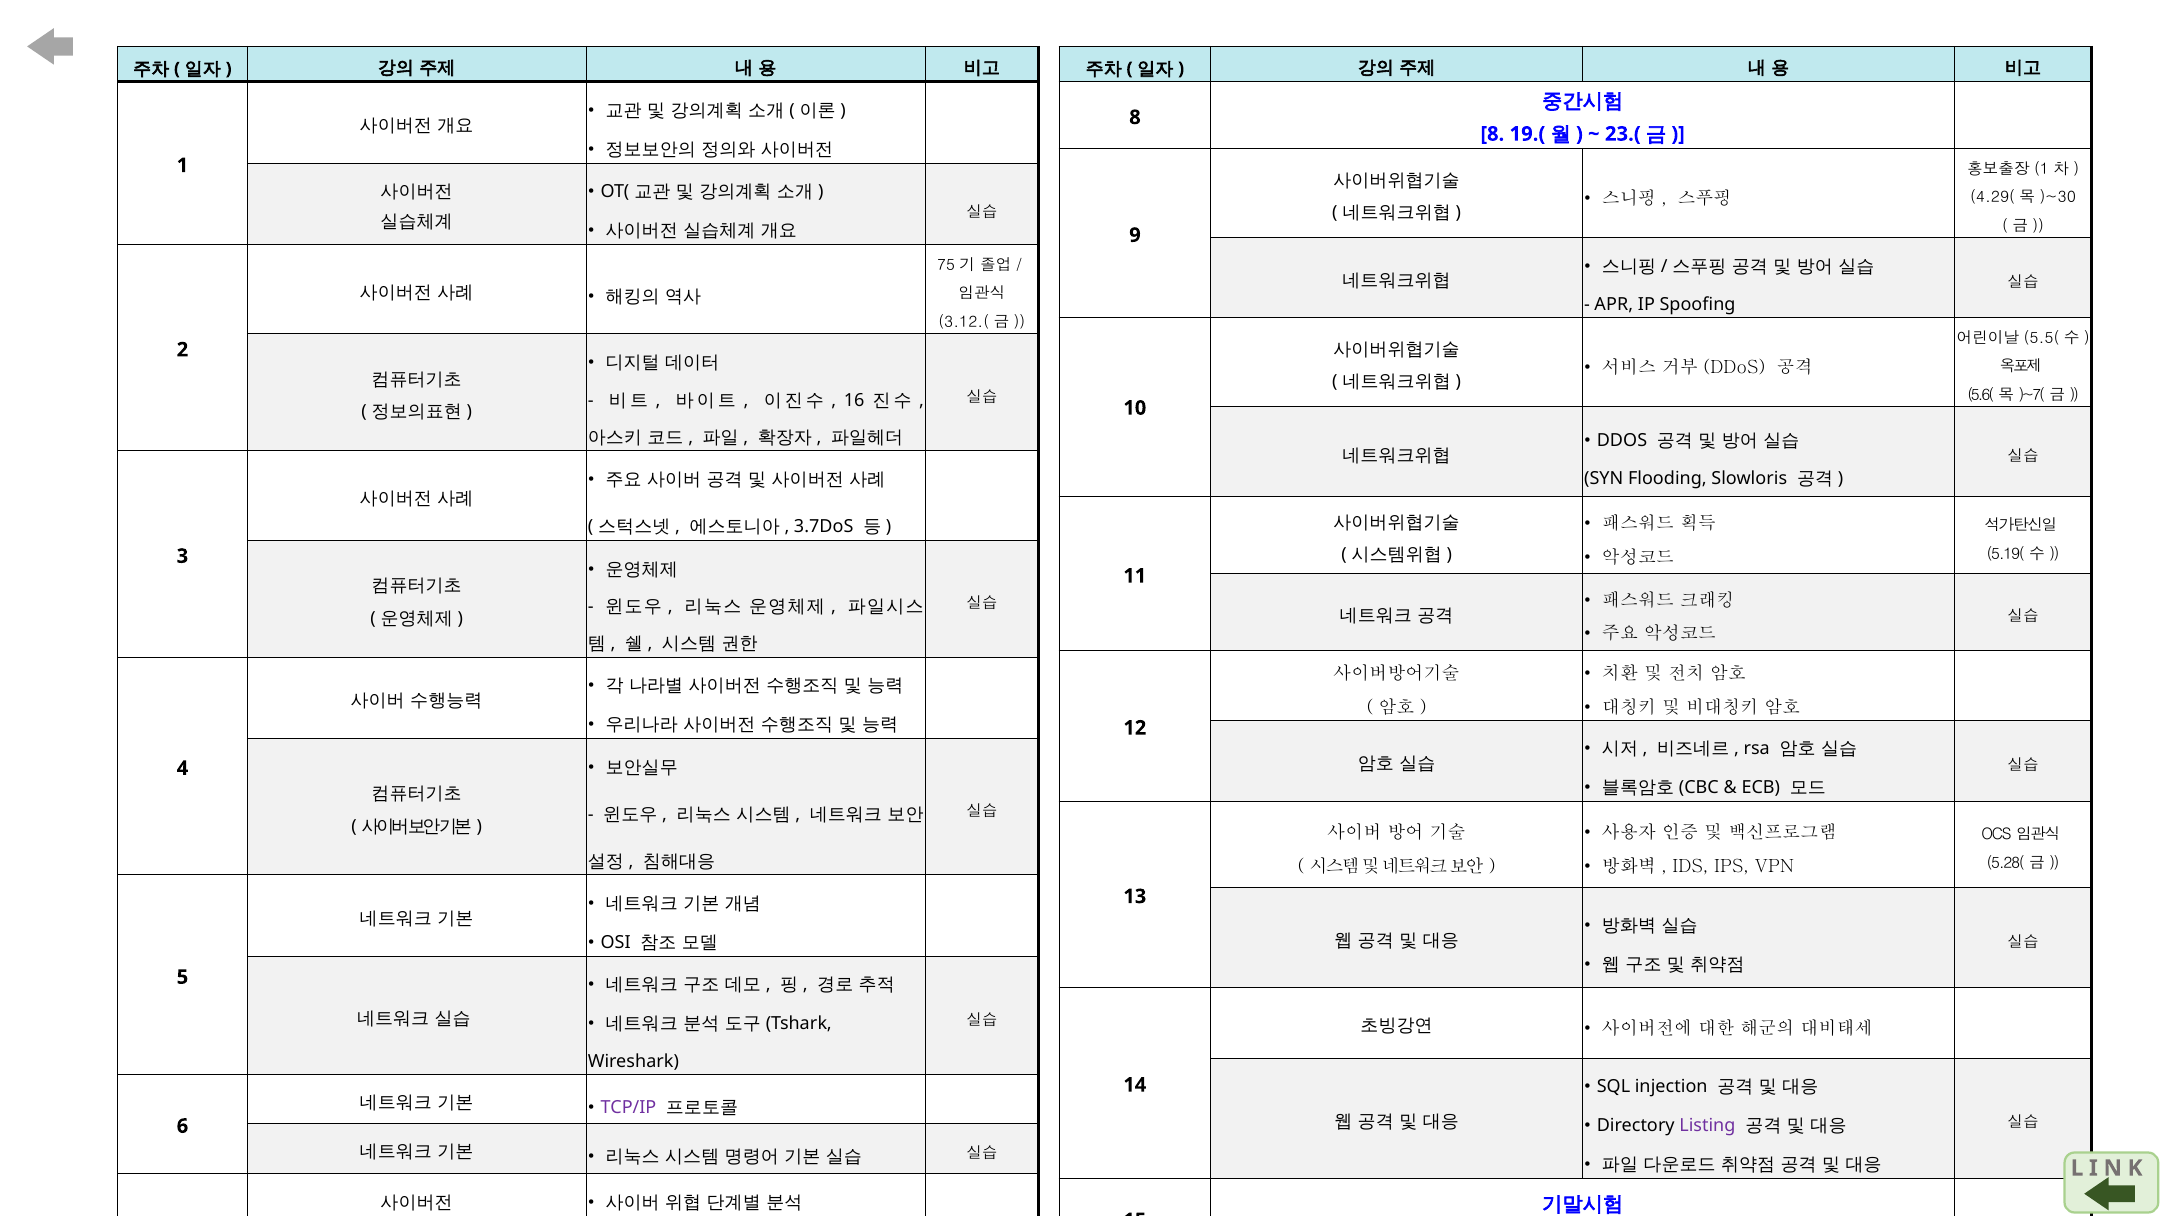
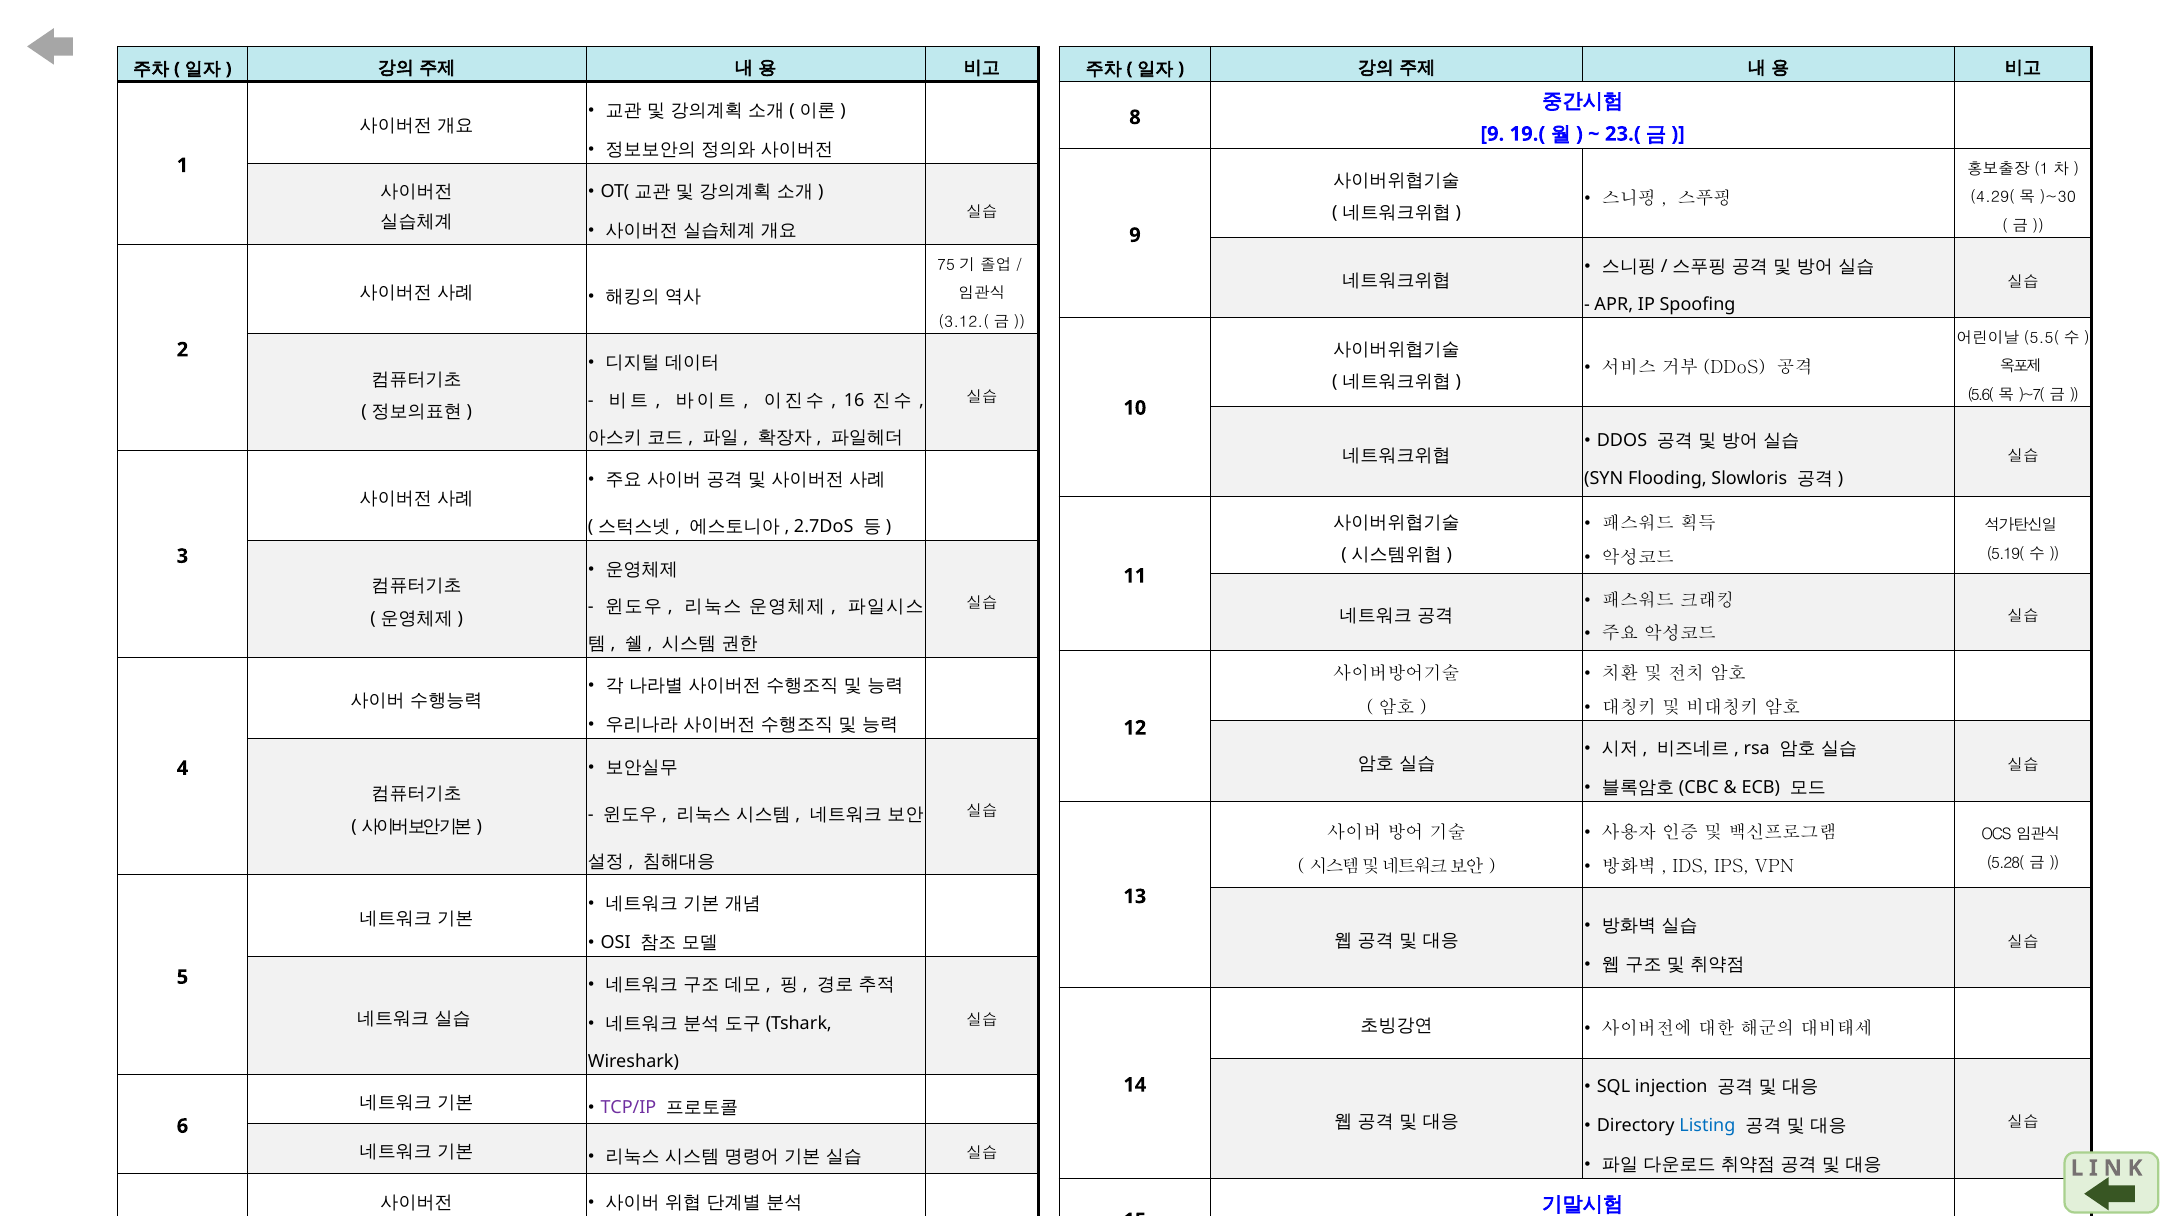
8 at (1492, 134): 8 -> 9
3.7DoS: 3.7DoS -> 2.7DoS
Listing colour: purple -> blue
